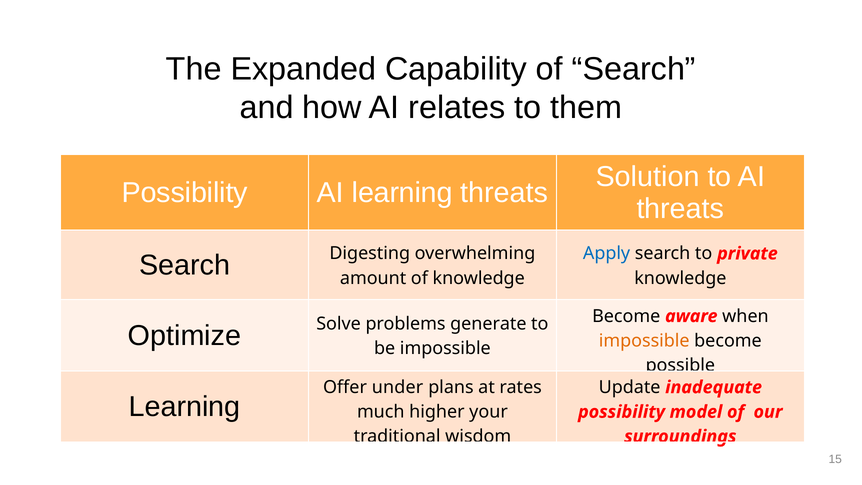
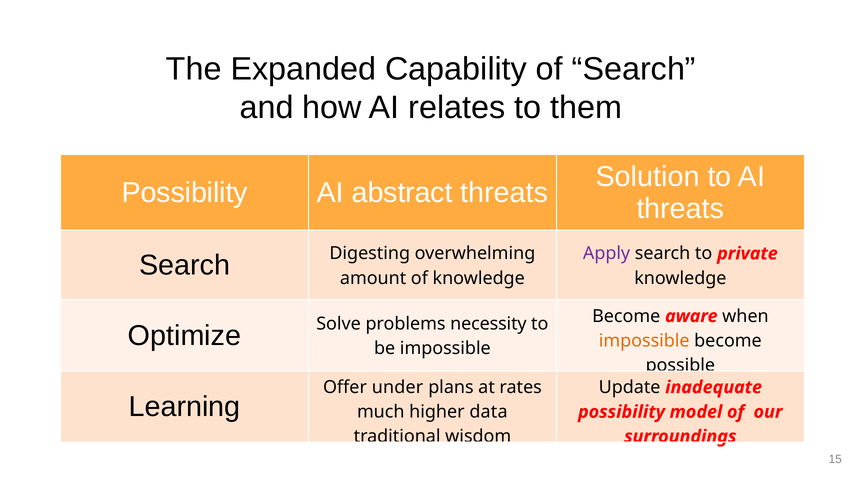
AI learning: learning -> abstract
Apply colour: blue -> purple
generate: generate -> necessity
your: your -> data
